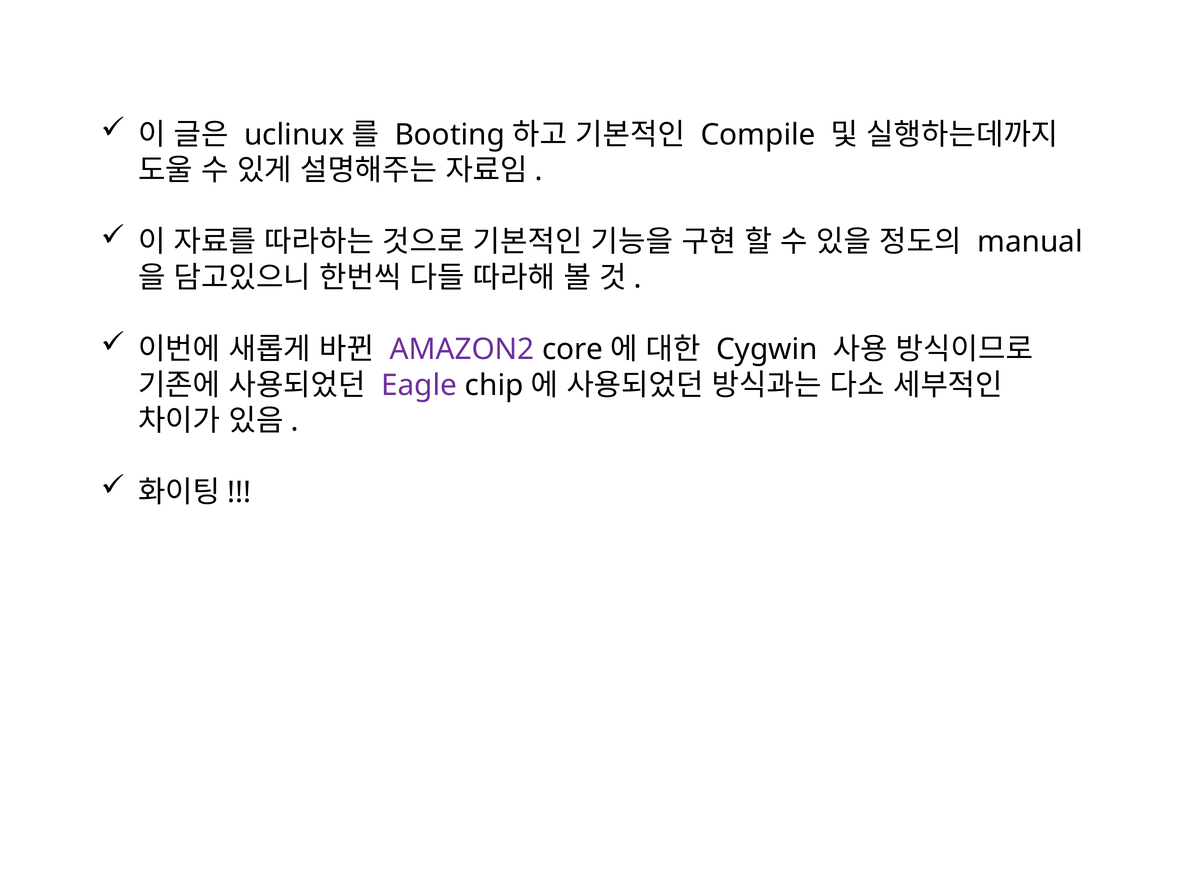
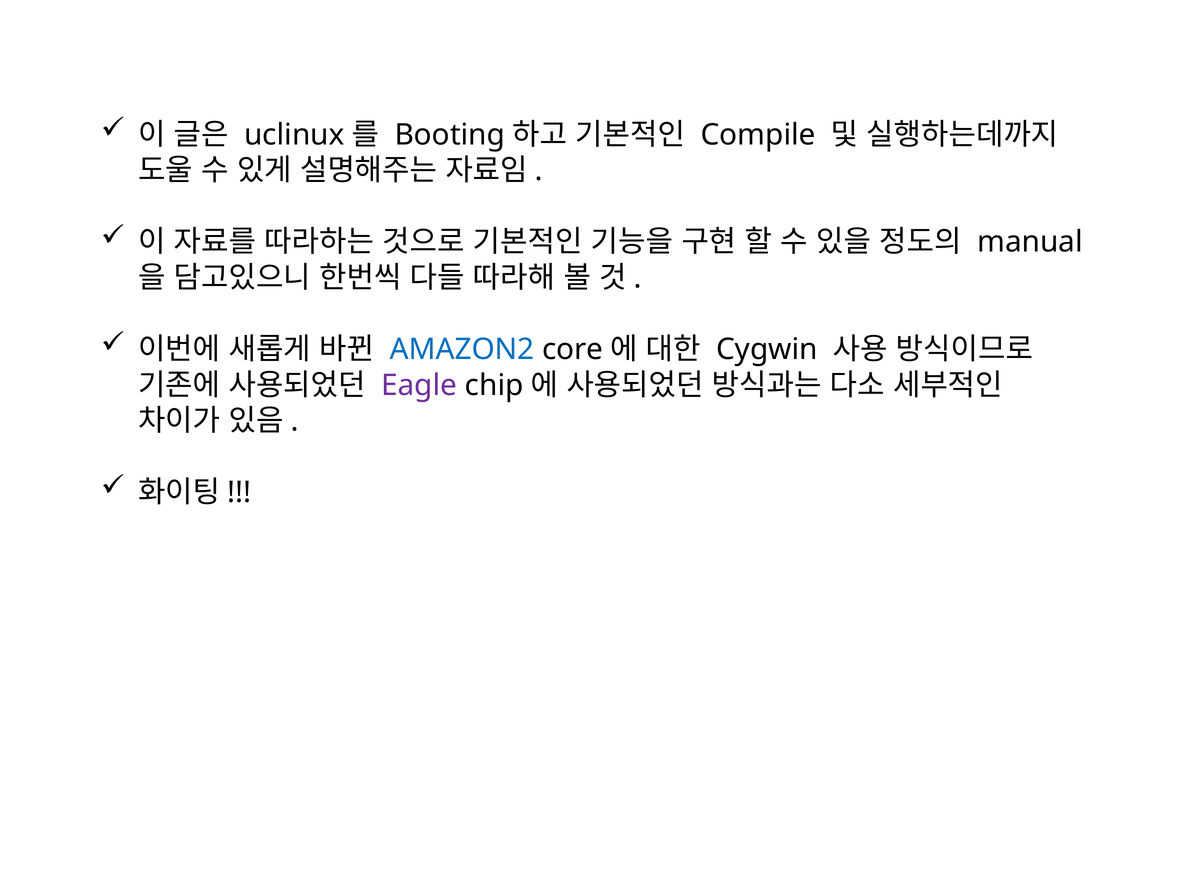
AMAZON2 colour: purple -> blue
